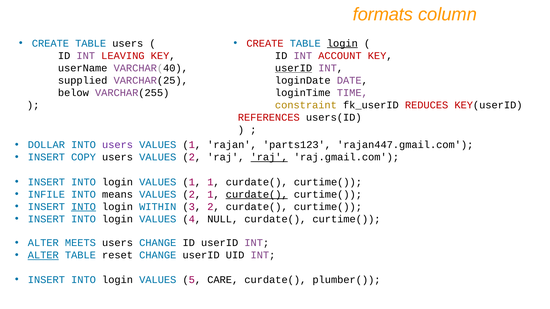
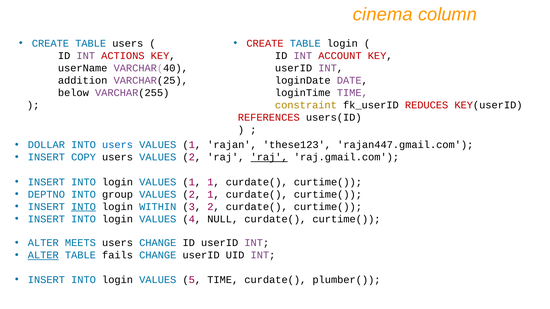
formats: formats -> cinema
login at (342, 43) underline: present -> none
LEAVING: LEAVING -> ACTIONS
userID at (294, 68) underline: present -> none
supplied: supplied -> addition
users at (118, 145) colour: purple -> blue
parts123: parts123 -> these123
INFILE: INFILE -> DEPTNO
means: means -> group
curdate( at (257, 195) underline: present -> none
reset: reset -> fails
5 CARE: CARE -> TIME
